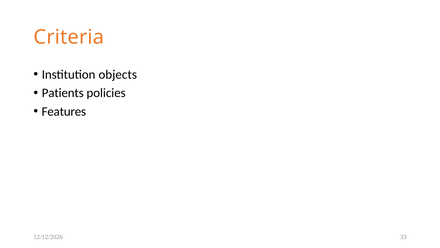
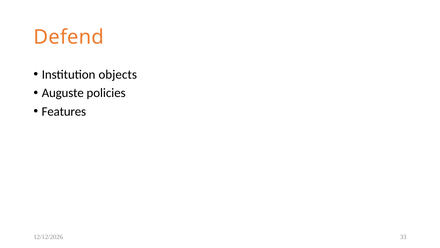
Criteria: Criteria -> Defend
Patients: Patients -> Auguste
